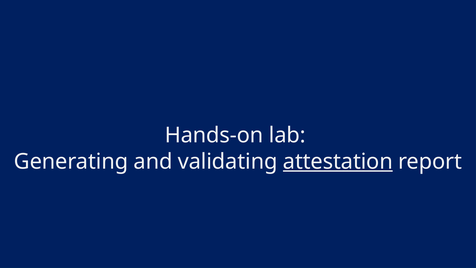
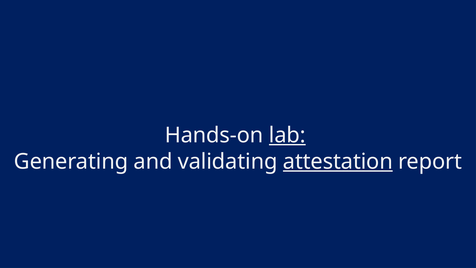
lab underline: none -> present
